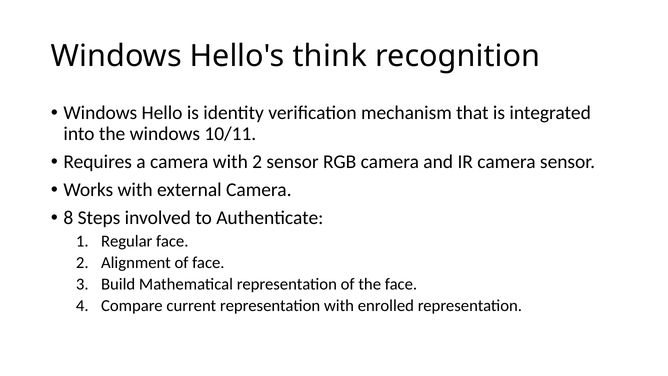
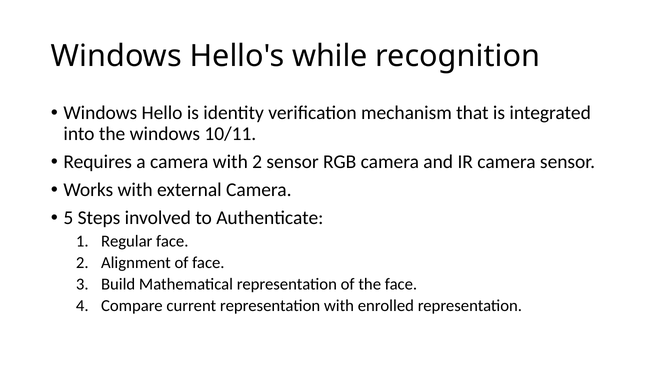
think: think -> while
8: 8 -> 5
